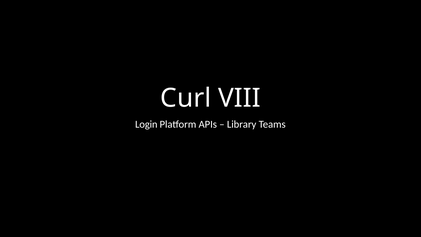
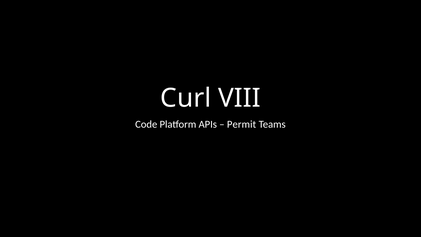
Login: Login -> Code
Library: Library -> Permit
